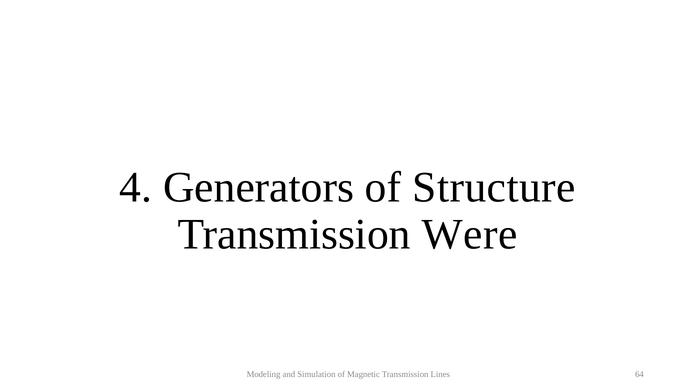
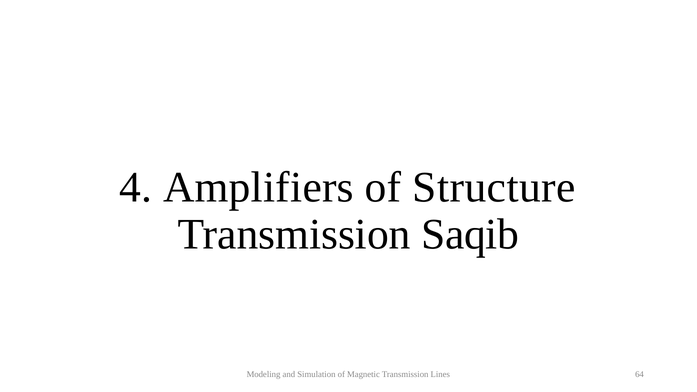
Generators: Generators -> Amplifiers
Were: Were -> Saqib
